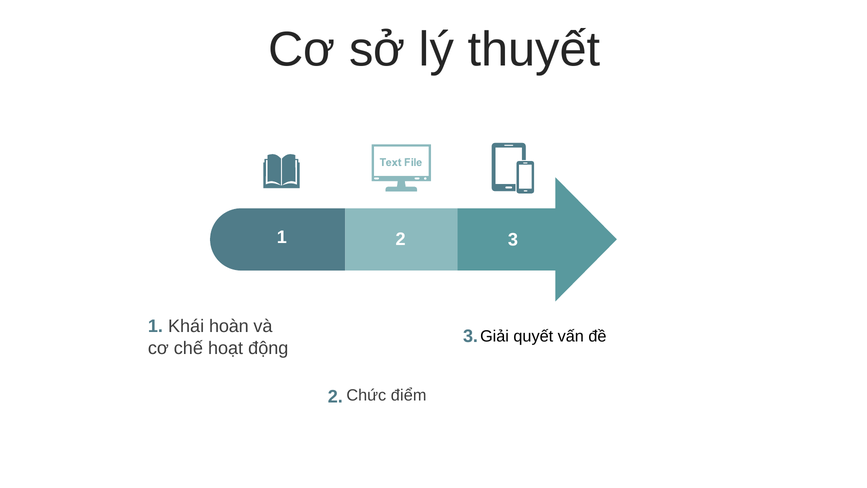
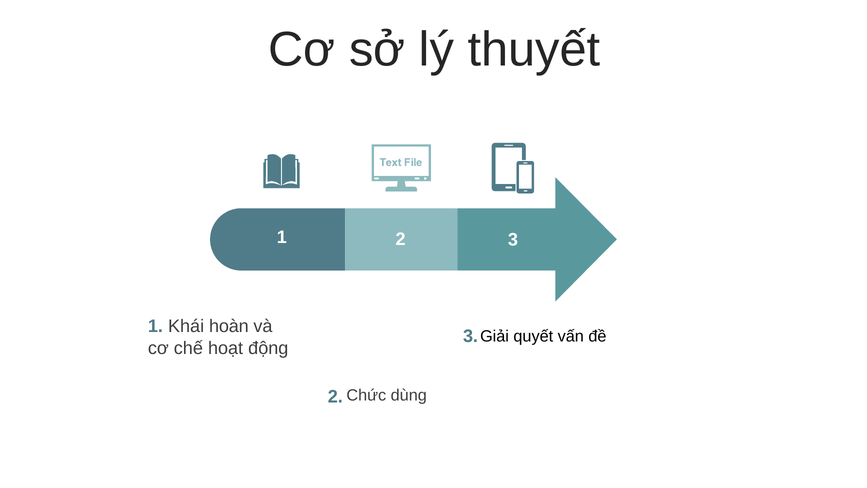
điểm: điểm -> dùng
